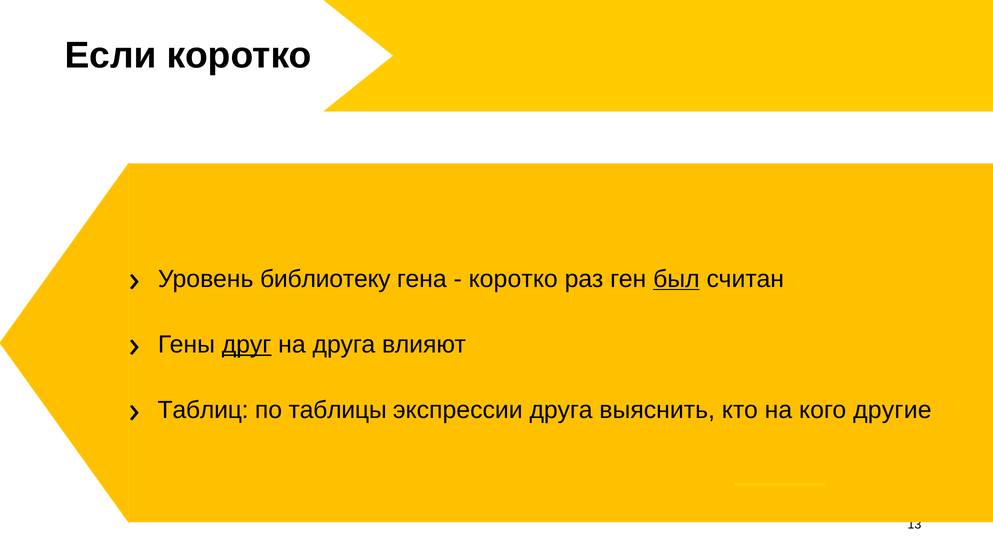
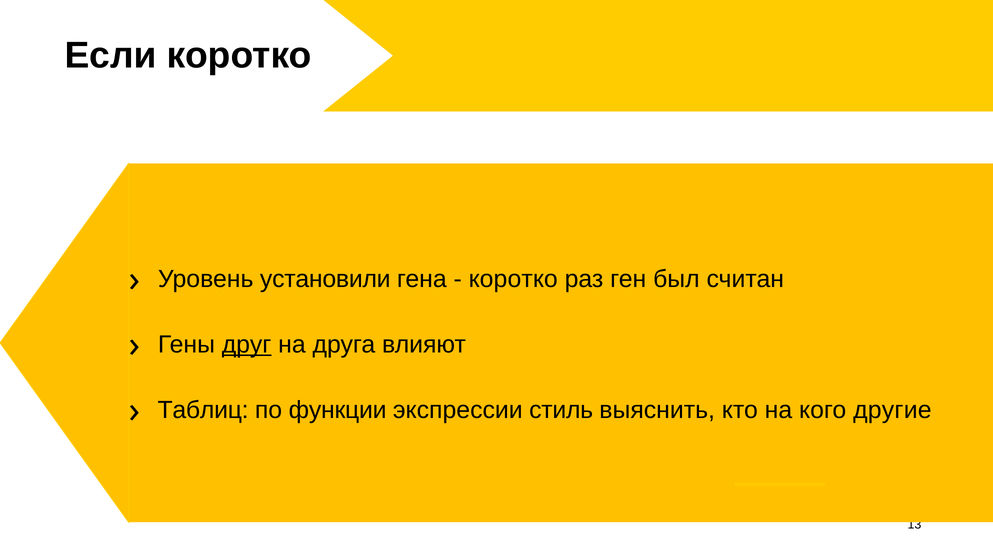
библиотеку: библиотеку -> установили
был underline: present -> none
таблицы: таблицы -> функции
экспрессии друга: друга -> стиль
